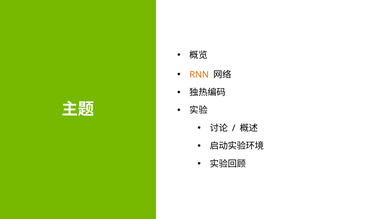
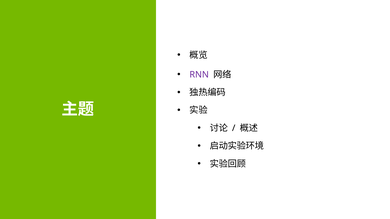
RNN colour: orange -> purple
